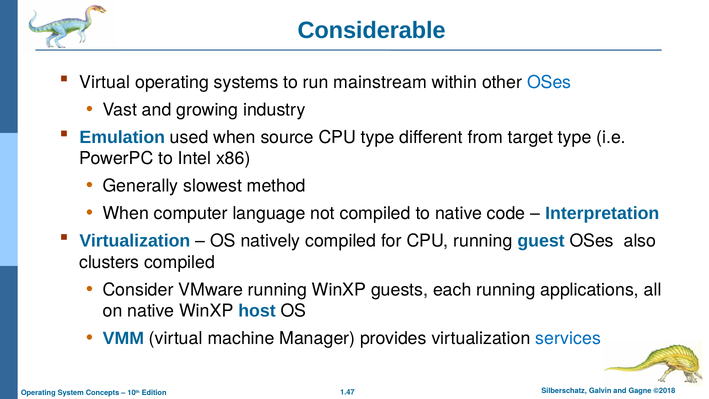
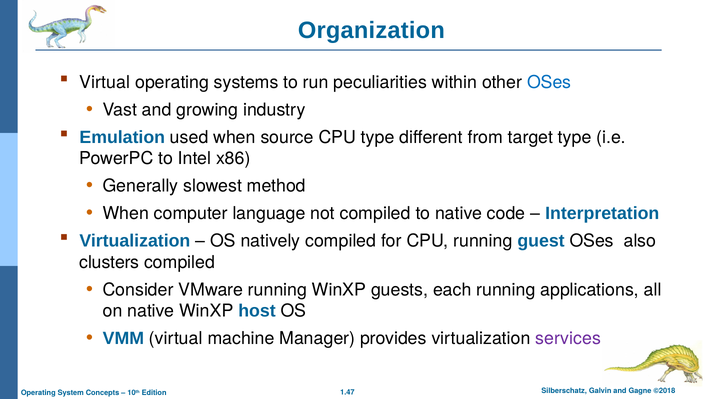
Considerable: Considerable -> Organization
mainstream: mainstream -> peculiarities
services colour: blue -> purple
